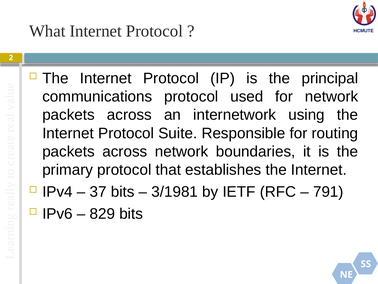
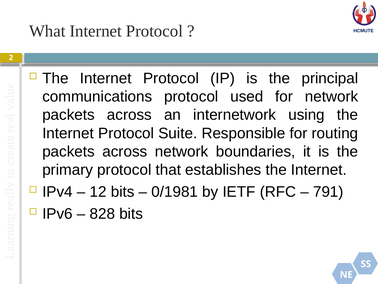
37: 37 -> 12
3/1981: 3/1981 -> 0/1981
829: 829 -> 828
